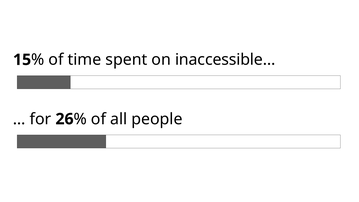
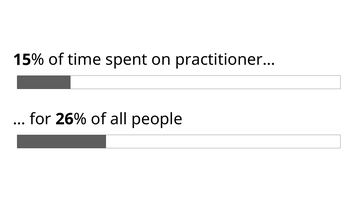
inaccessible…: inaccessible… -> practitioner…
